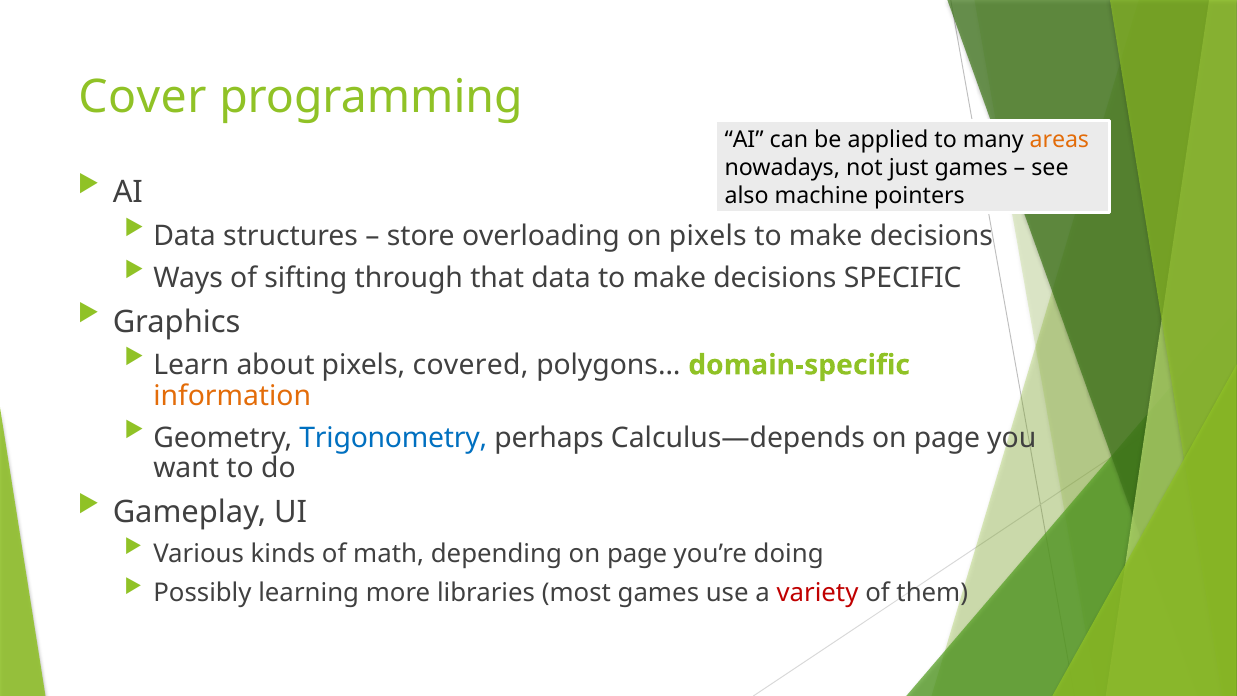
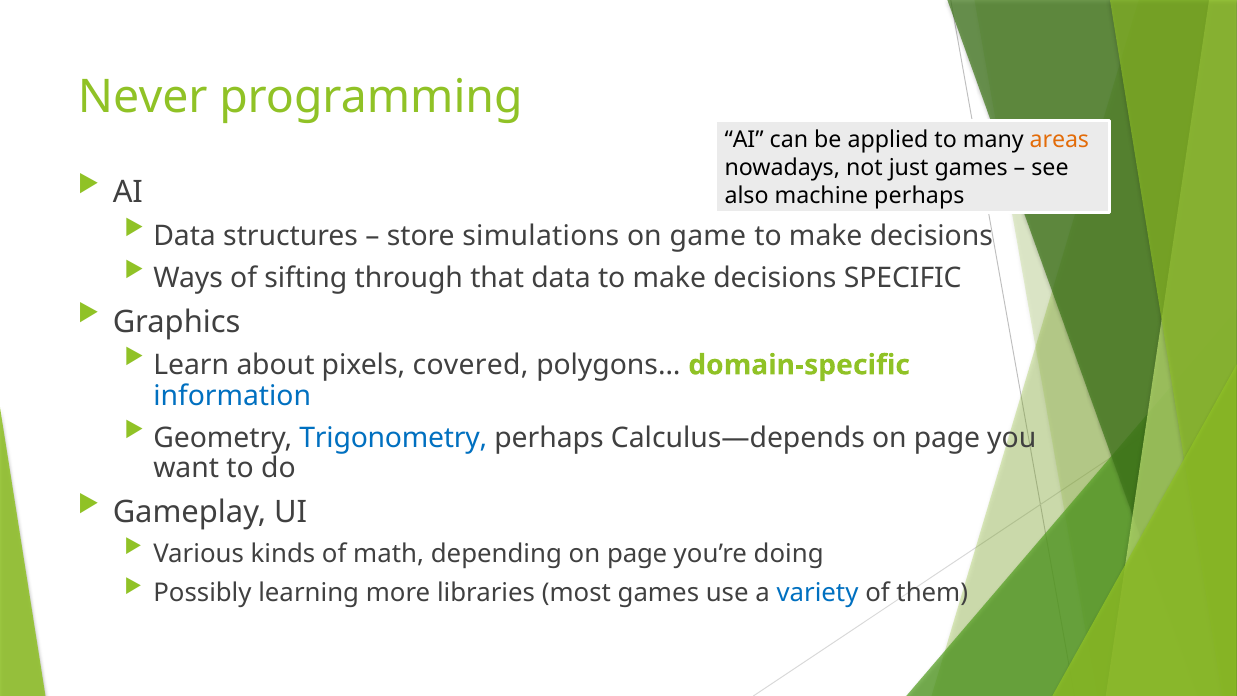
Cover: Cover -> Never
machine pointers: pointers -> perhaps
overloading: overloading -> simulations
on pixels: pixels -> game
information colour: orange -> blue
variety colour: red -> blue
